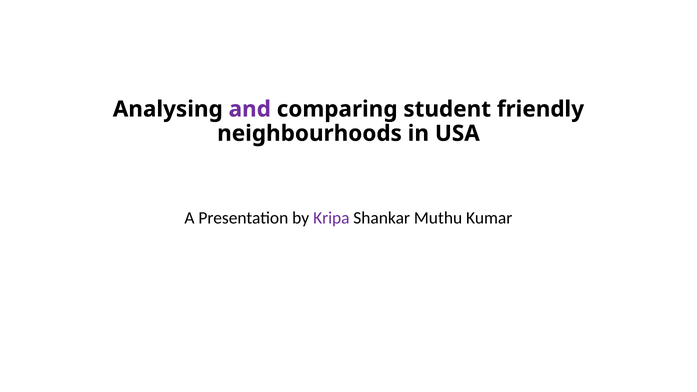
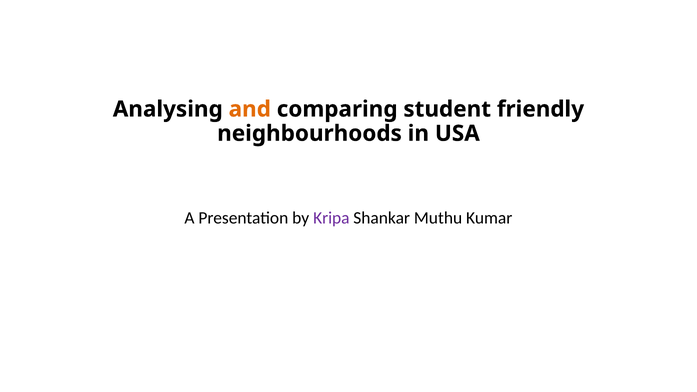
and colour: purple -> orange
